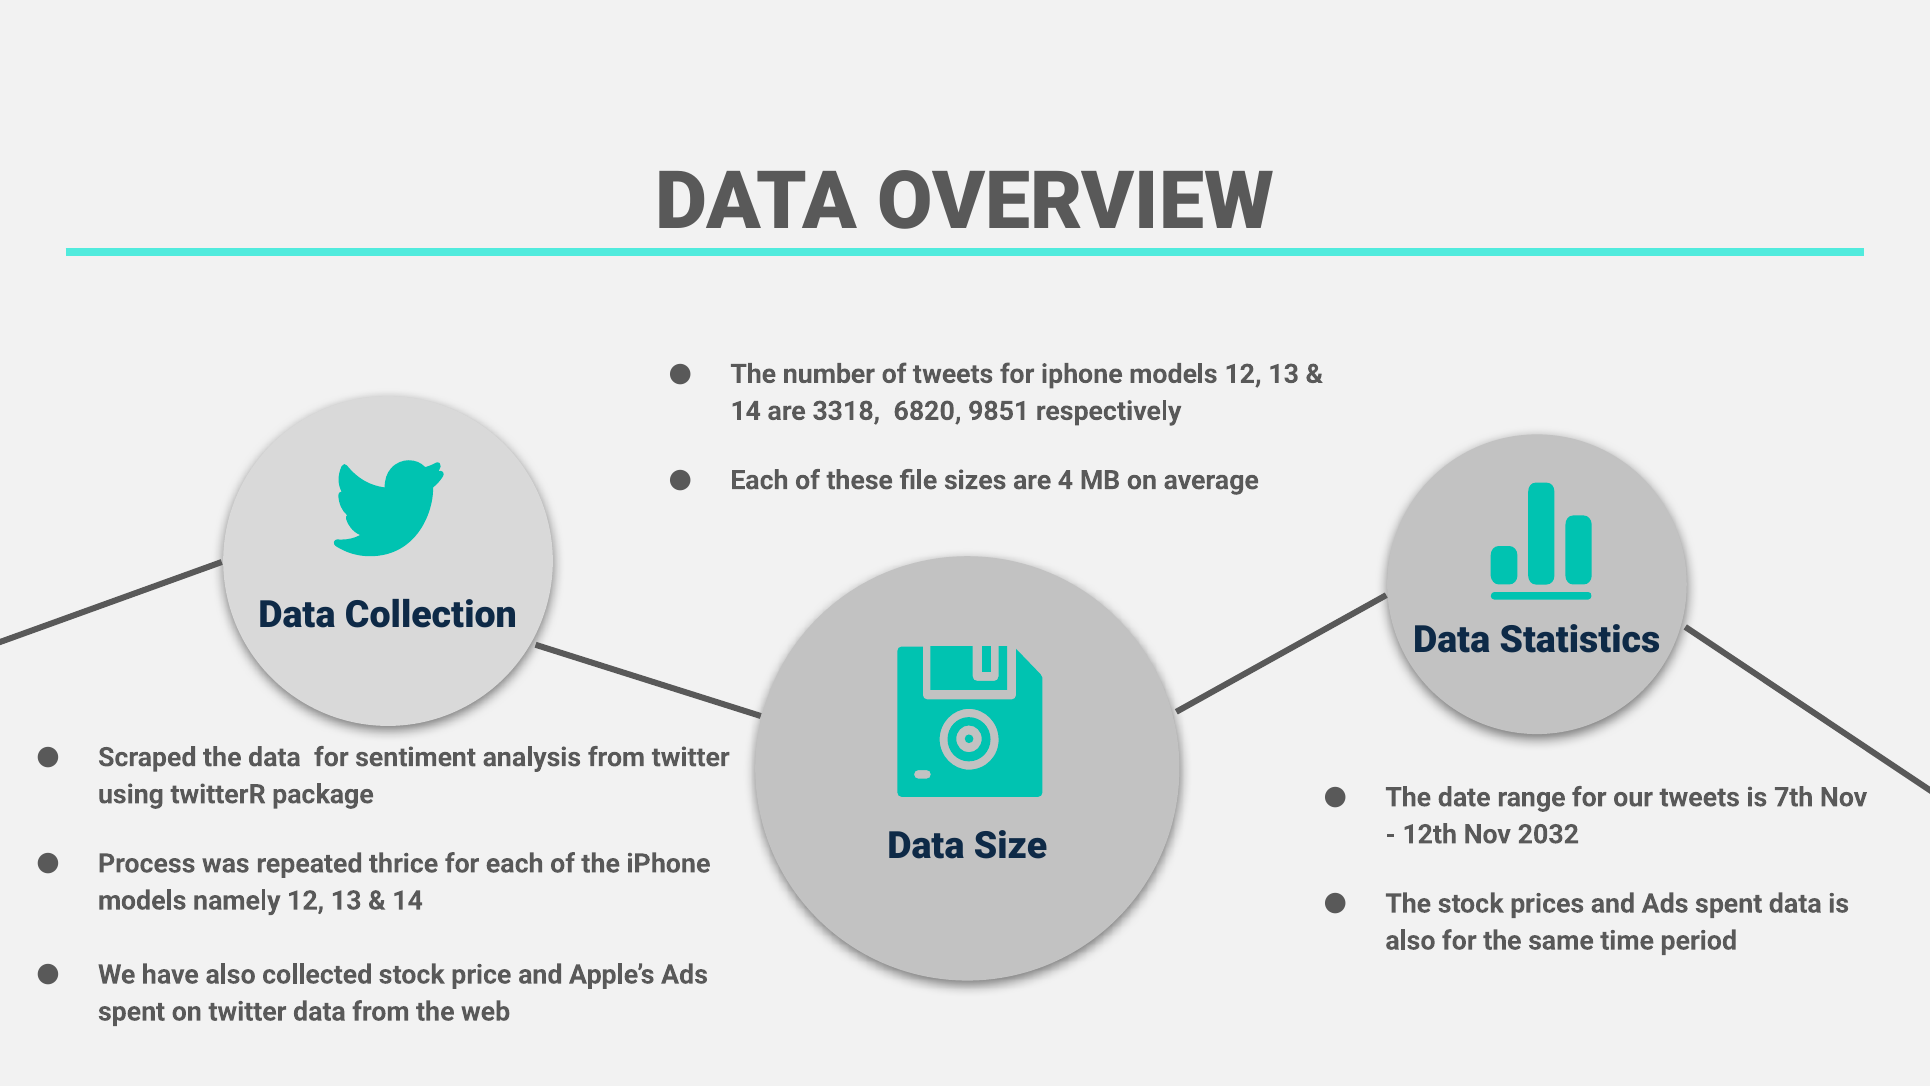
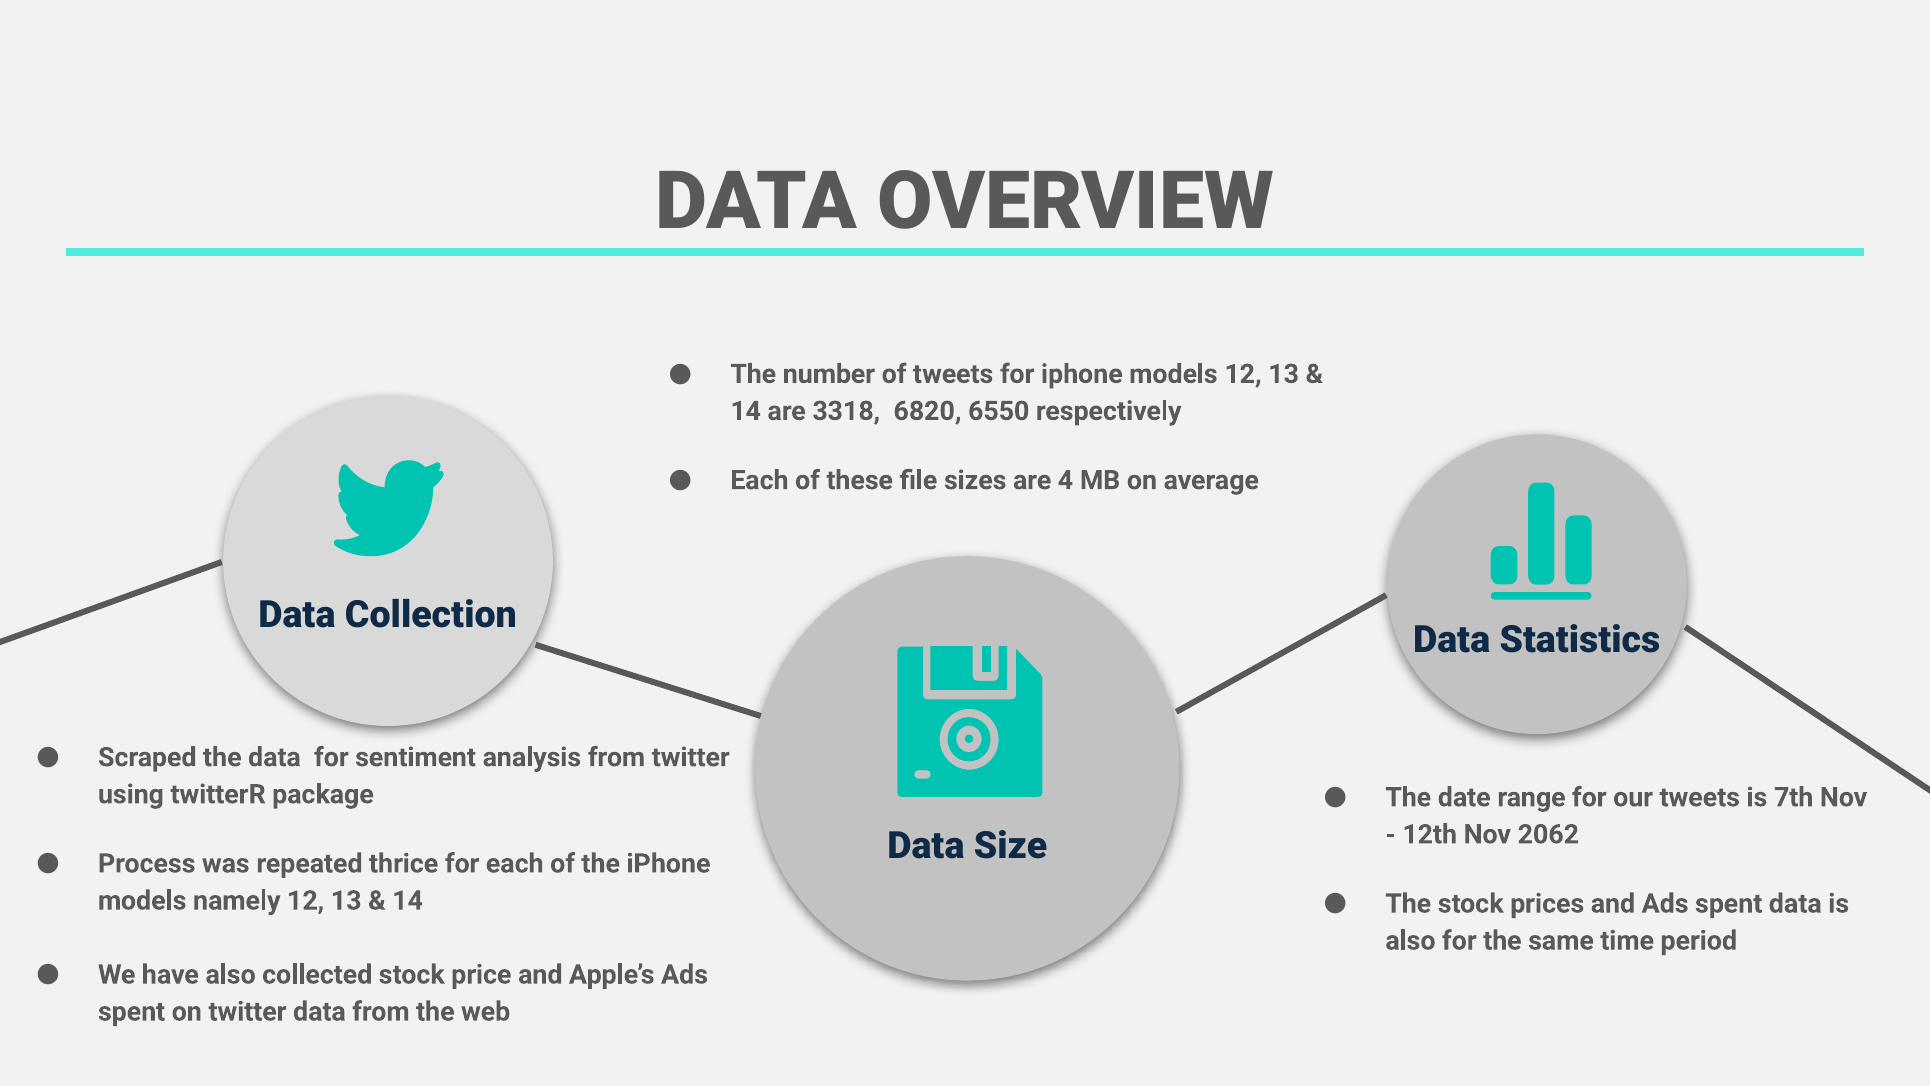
9851: 9851 -> 6550
2032: 2032 -> 2062
